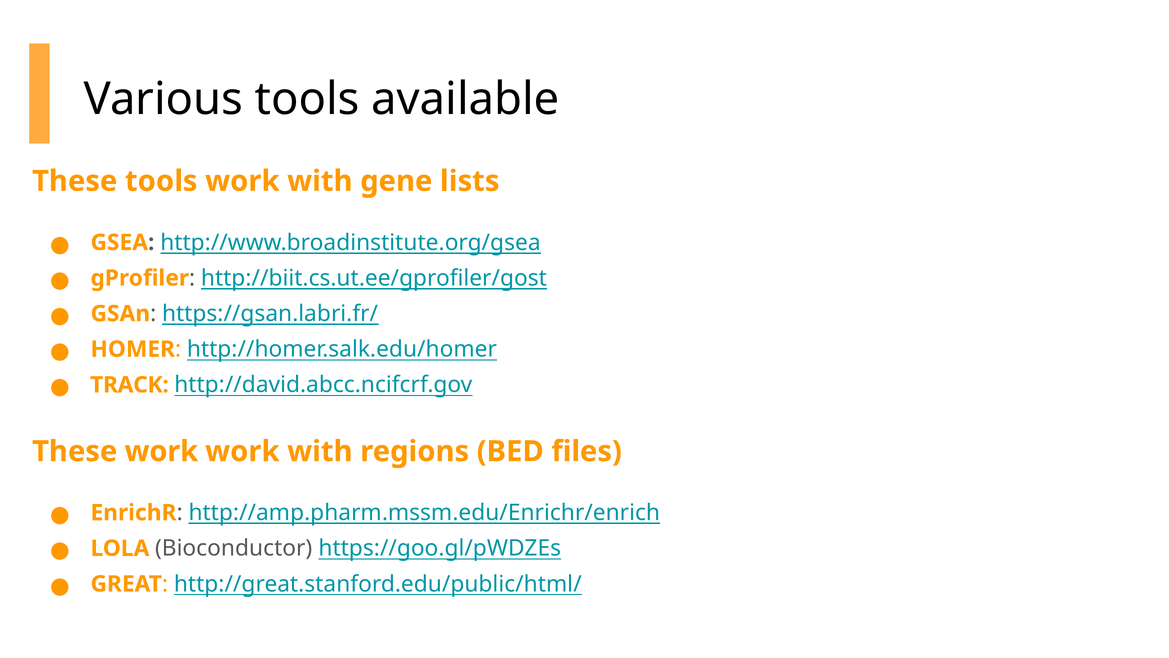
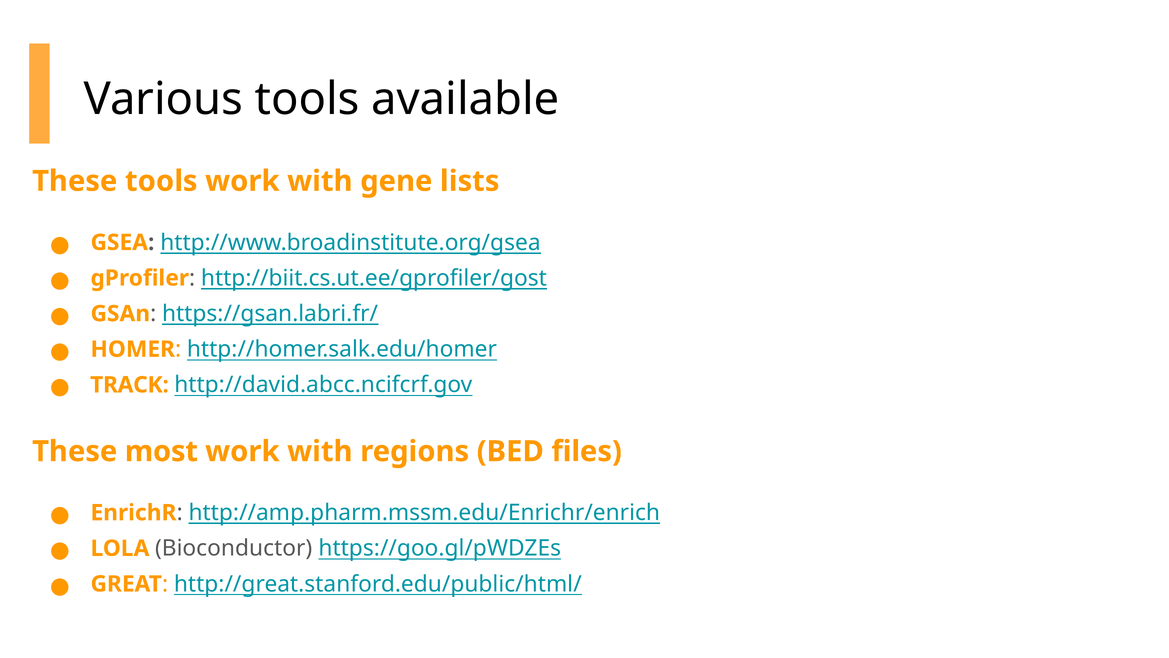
These work: work -> most
